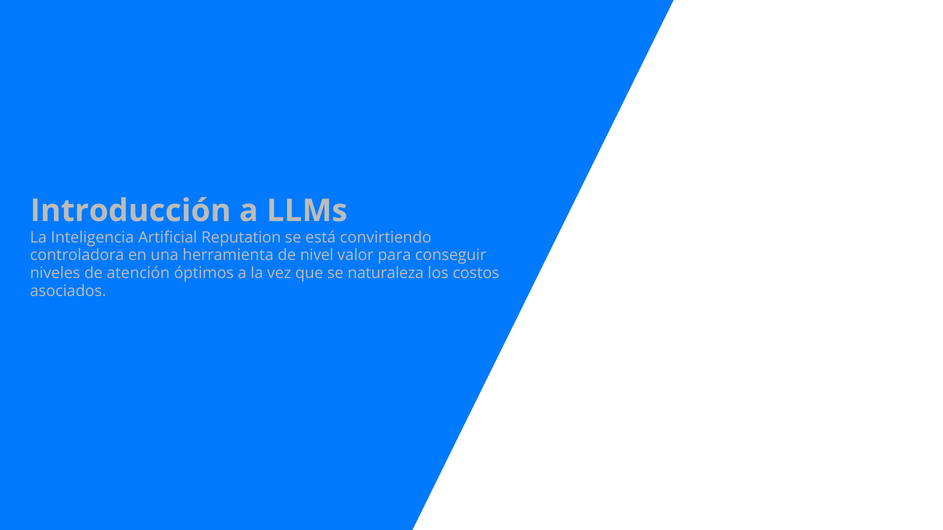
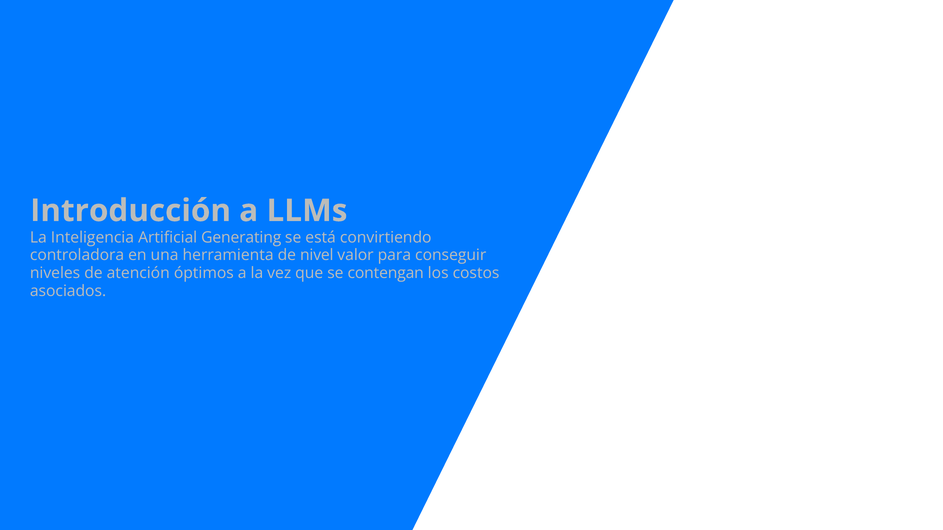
Reputation: Reputation -> Generating
naturaleza: naturaleza -> contengan
